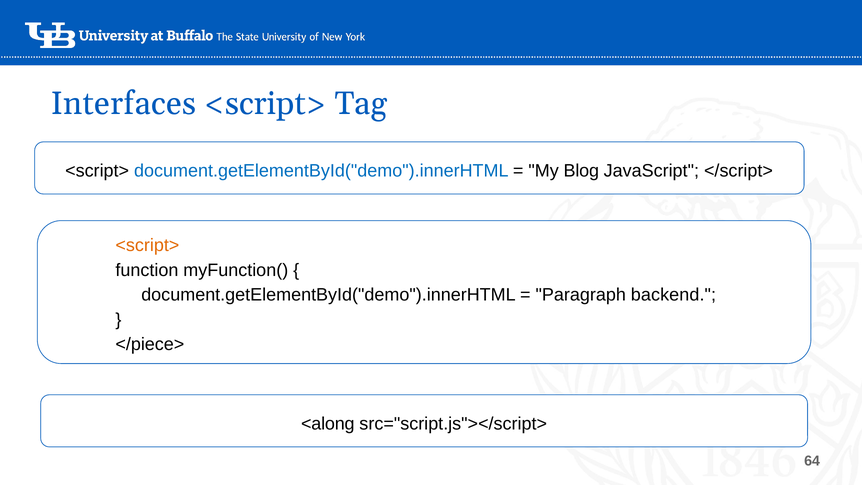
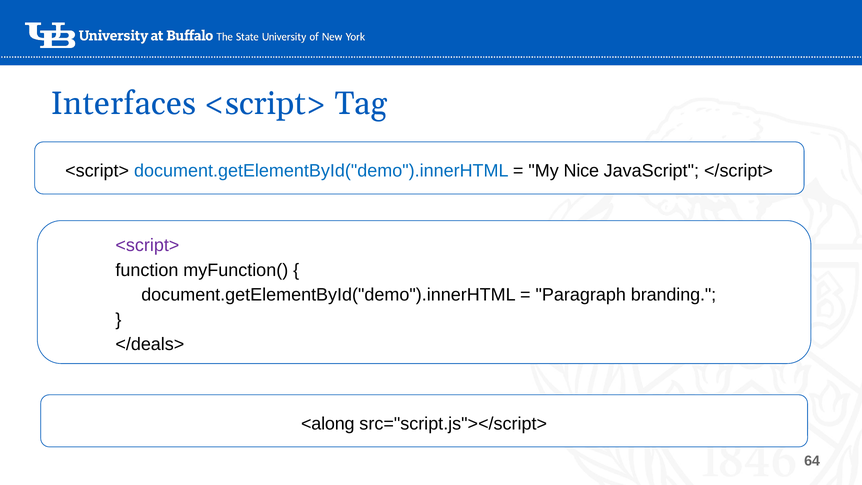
Blog: Blog -> Nice
<script> at (147, 245) colour: orange -> purple
backend: backend -> branding
</piece>: </piece> -> </deals>
